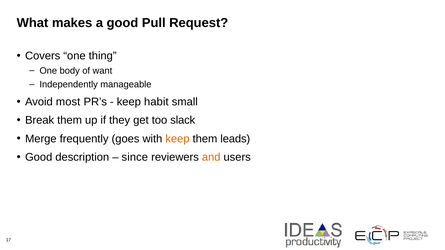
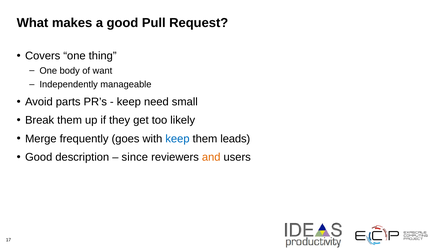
most: most -> parts
habit: habit -> need
slack: slack -> likely
keep at (177, 139) colour: orange -> blue
